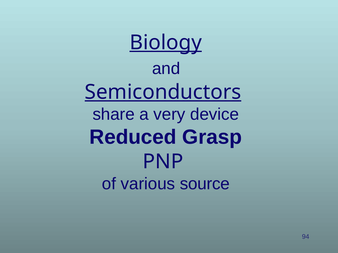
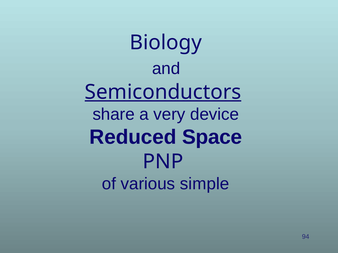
Biology underline: present -> none
Grasp: Grasp -> Space
source: source -> simple
